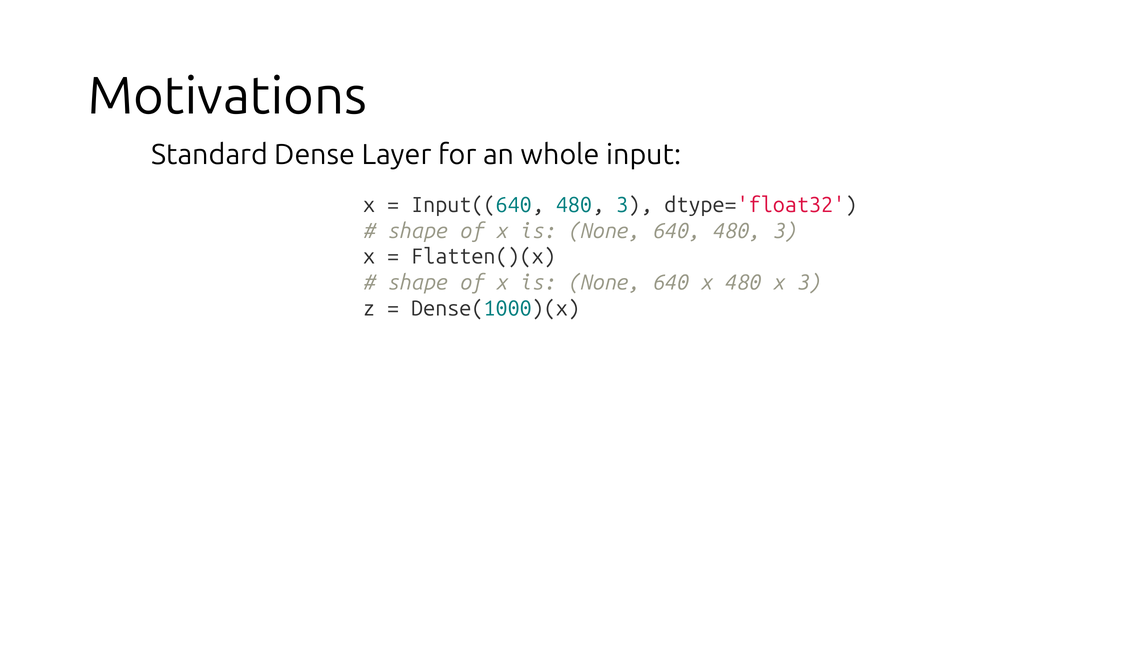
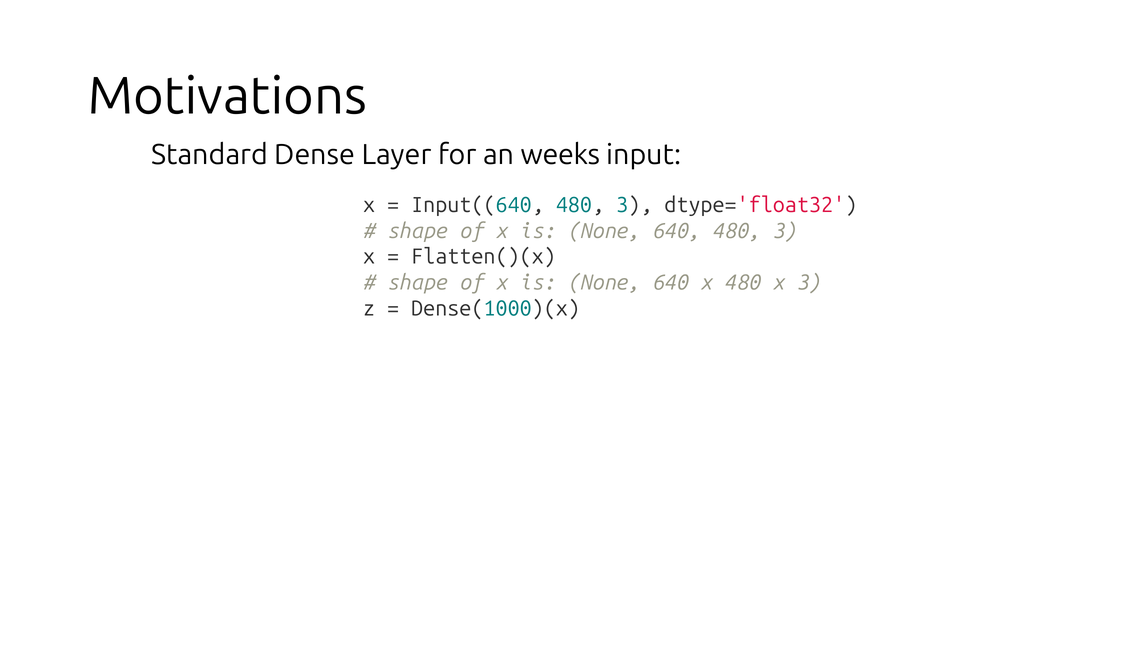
whole: whole -> weeks
